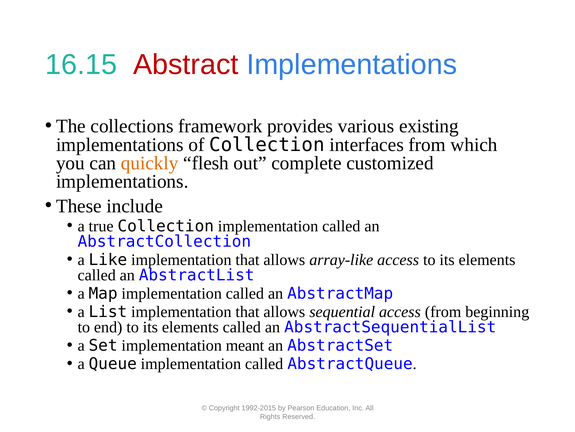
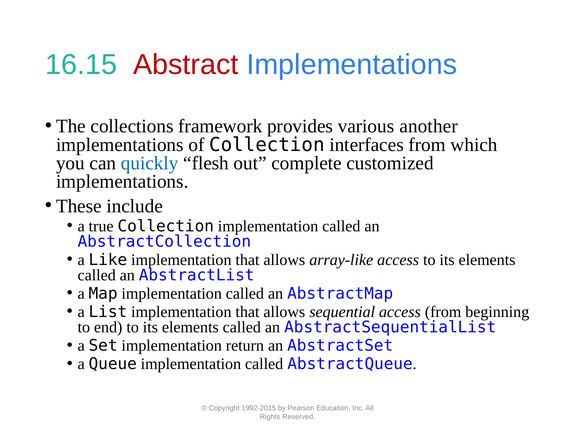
existing: existing -> another
quickly colour: orange -> blue
meant: meant -> return
